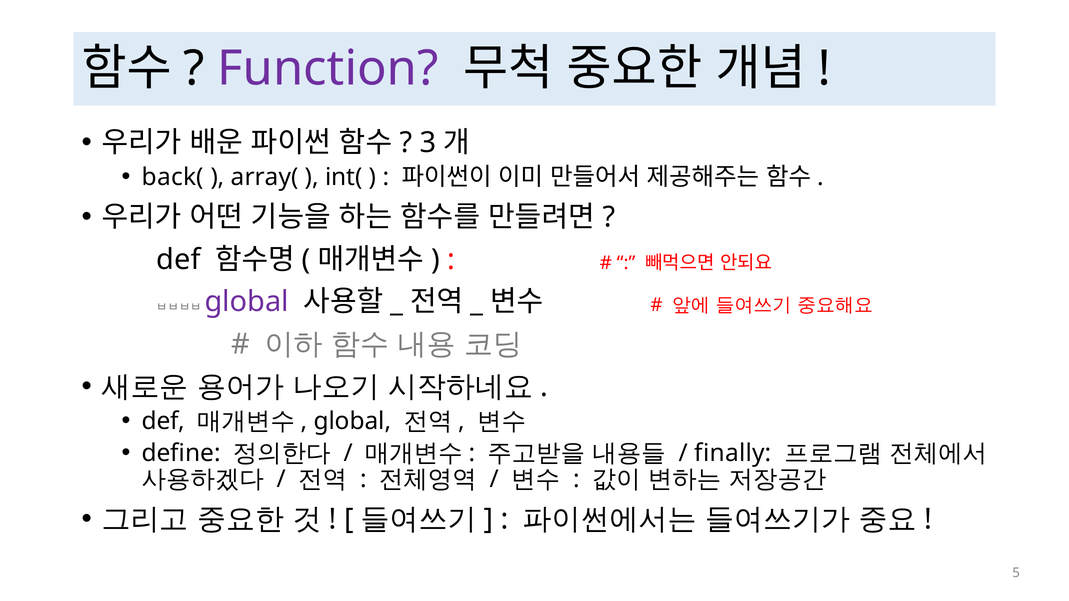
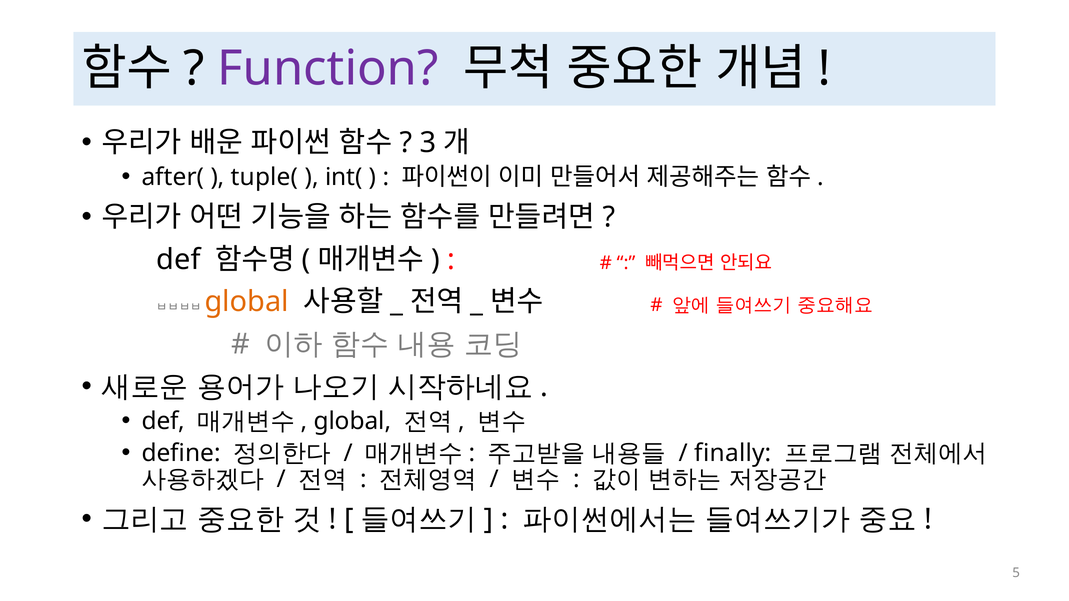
back(: back( -> after(
array(: array( -> tuple(
global at (247, 302) colour: purple -> orange
